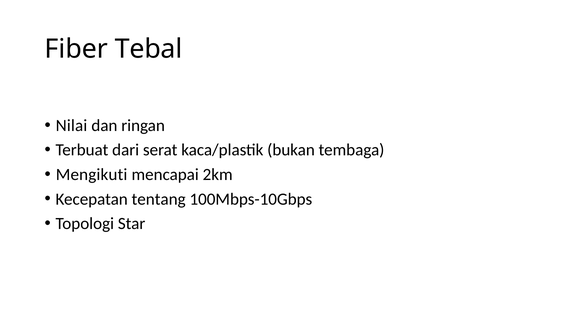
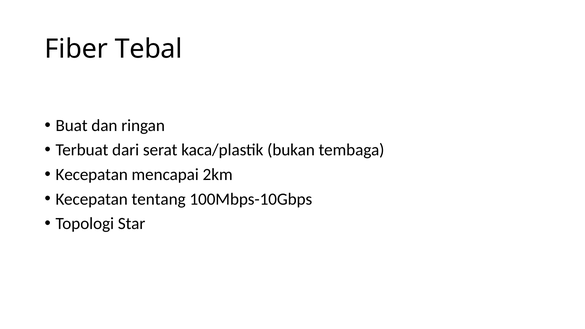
Nilai: Nilai -> Buat
Mengikuti at (92, 175): Mengikuti -> Kecepatan
